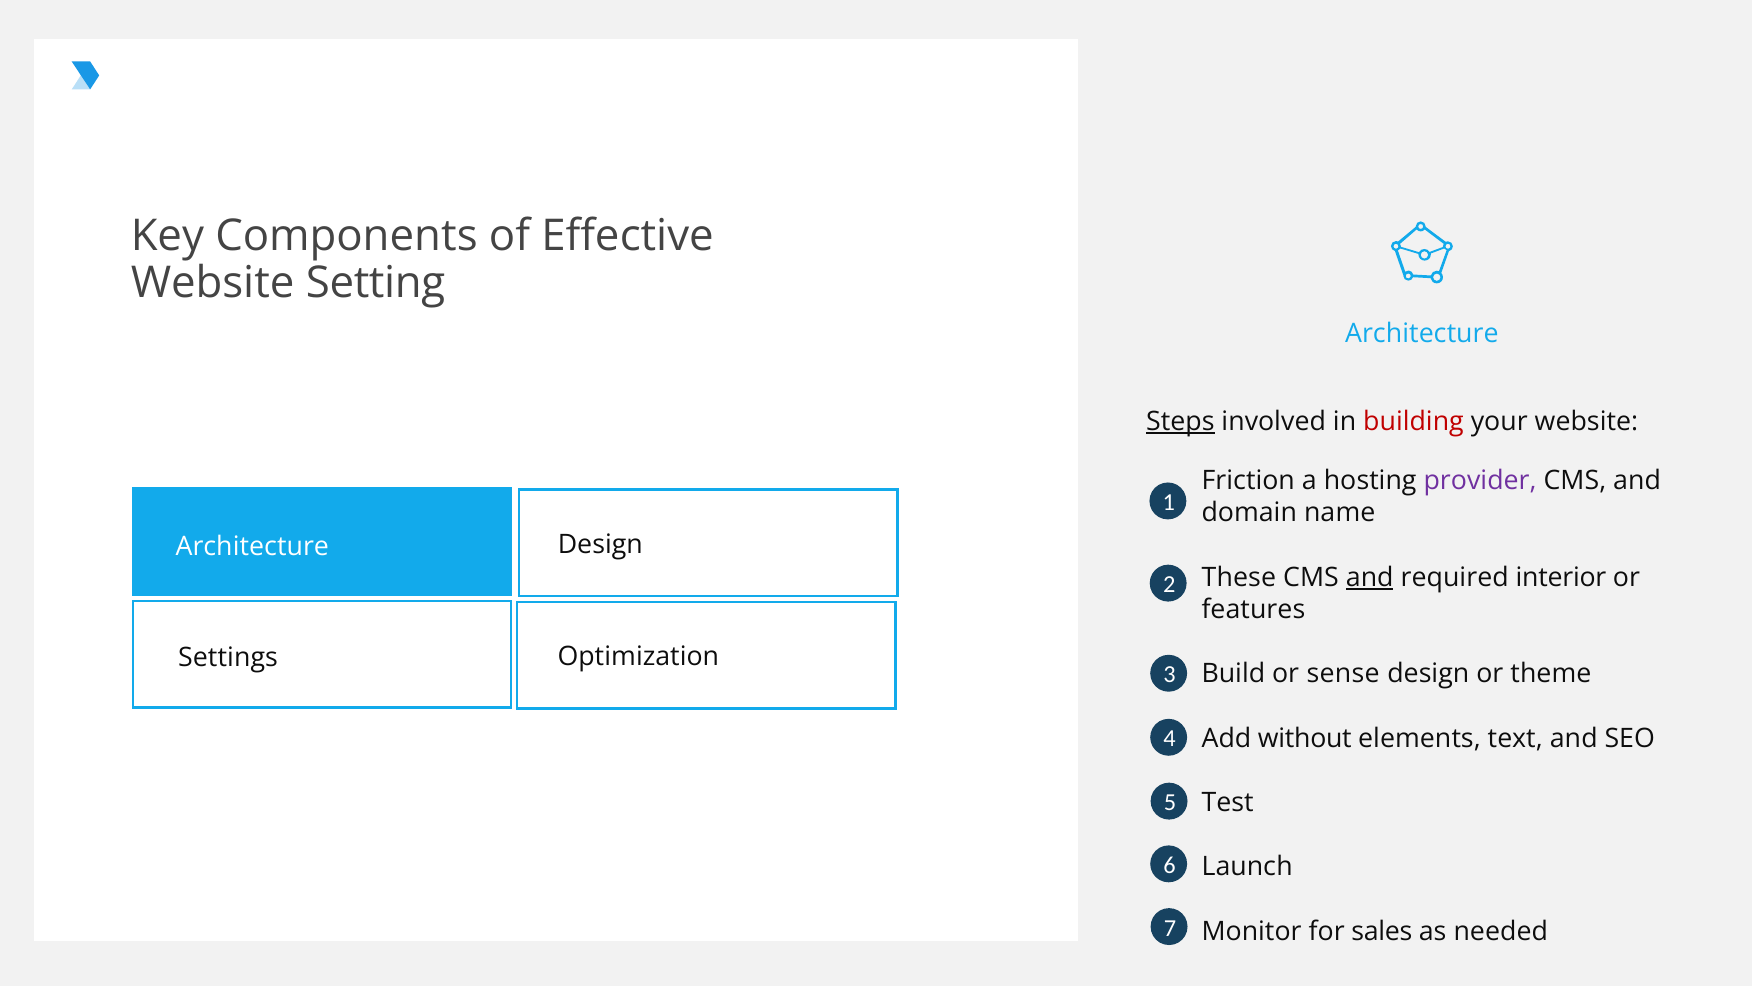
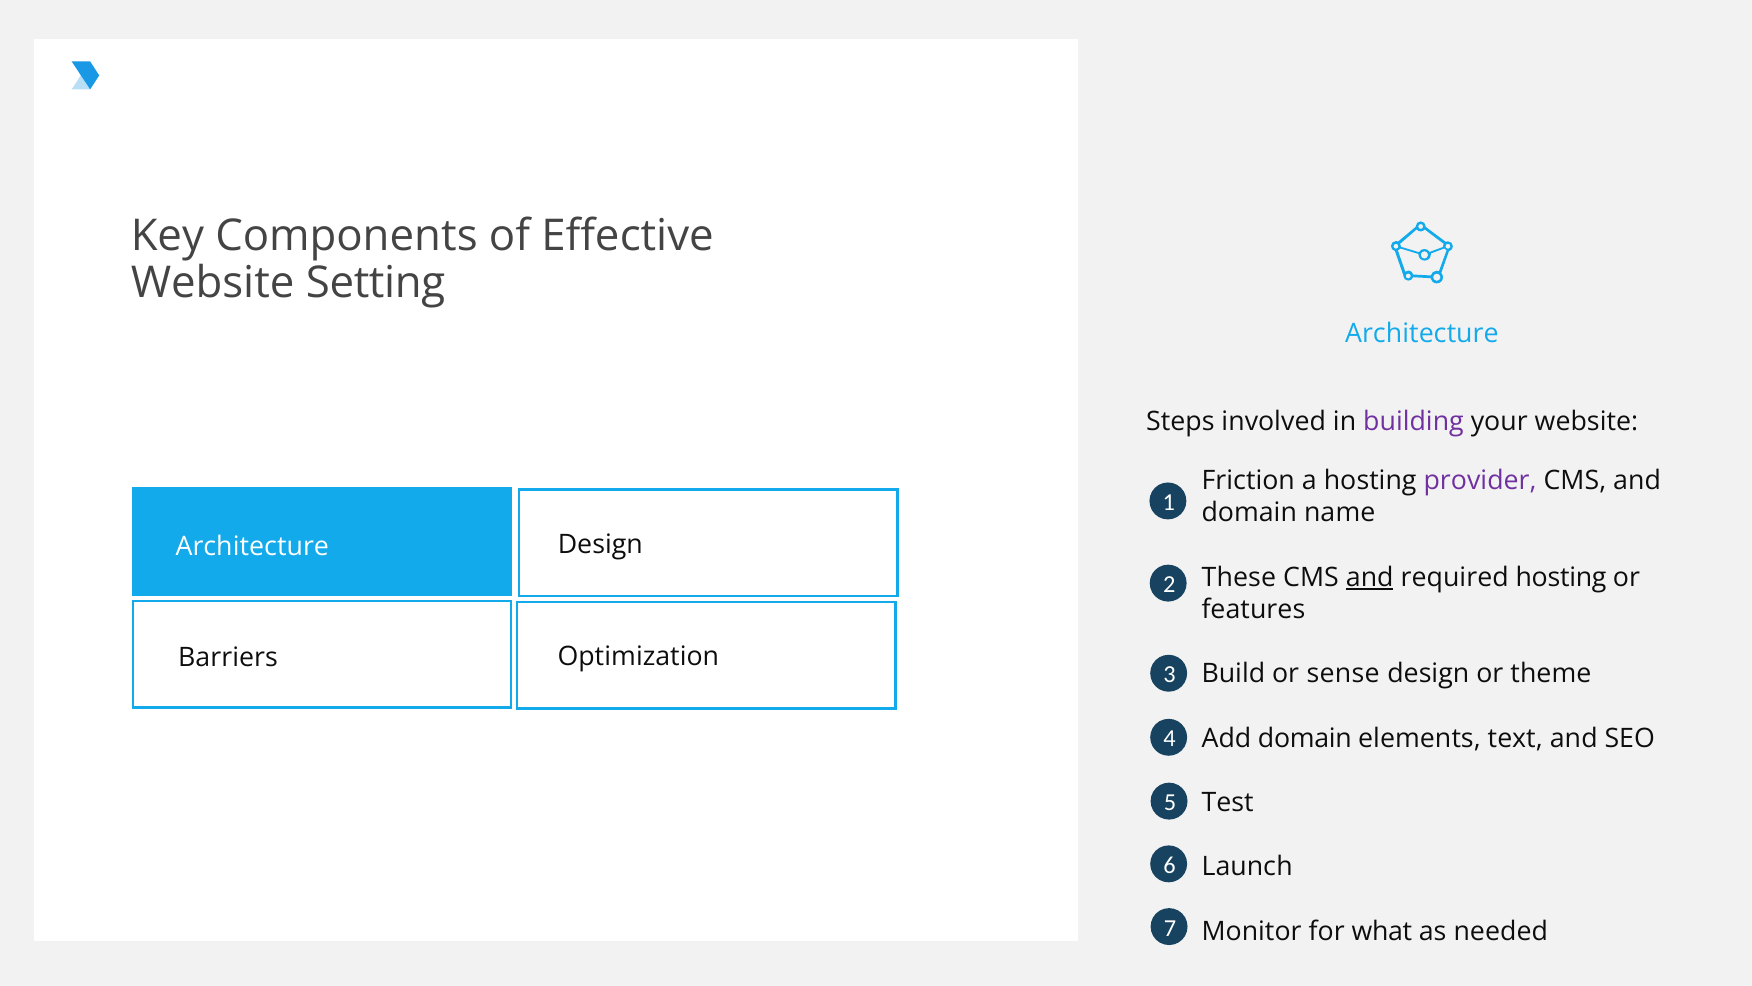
Steps underline: present -> none
building colour: red -> purple
required interior: interior -> hosting
Settings: Settings -> Barriers
Add without: without -> domain
sales: sales -> what
